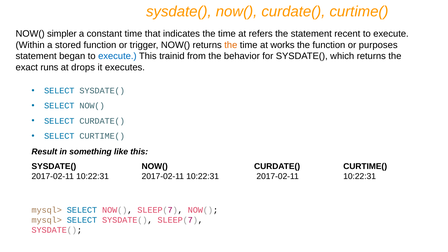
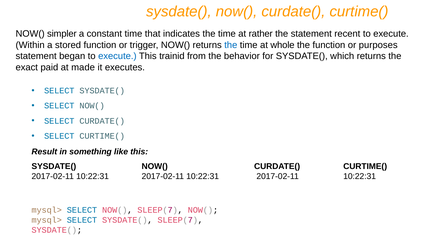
refers: refers -> rather
the at (231, 45) colour: orange -> blue
works: works -> whole
runs: runs -> paid
drops: drops -> made
